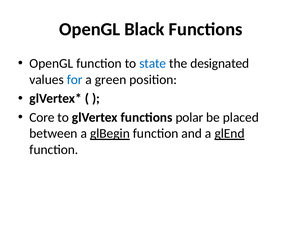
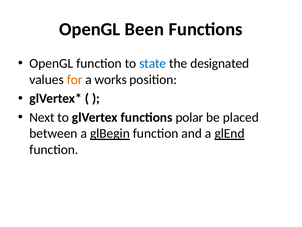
Black: Black -> Been
for colour: blue -> orange
green: green -> works
Core: Core -> Next
